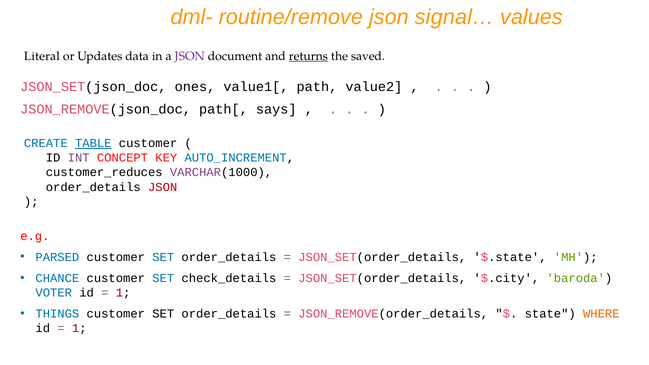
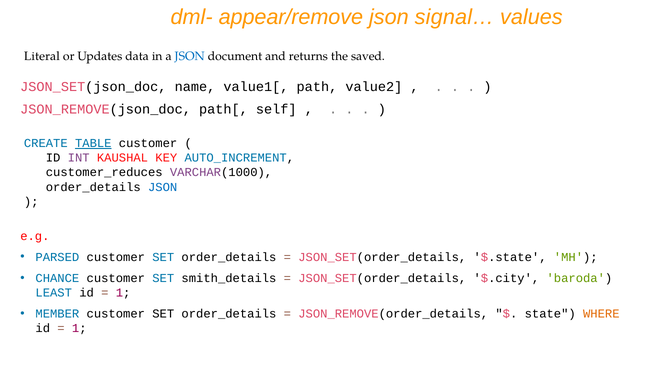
routine/remove: routine/remove -> appear/remove
JSON at (190, 56) colour: purple -> blue
returns underline: present -> none
ones: ones -> name
says: says -> self
CONCEPT: CONCEPT -> KAUSHAL
JSON at (163, 187) colour: red -> blue
check_details: check_details -> smith_details
VOTER: VOTER -> LEAST
THINGS: THINGS -> MEMBER
